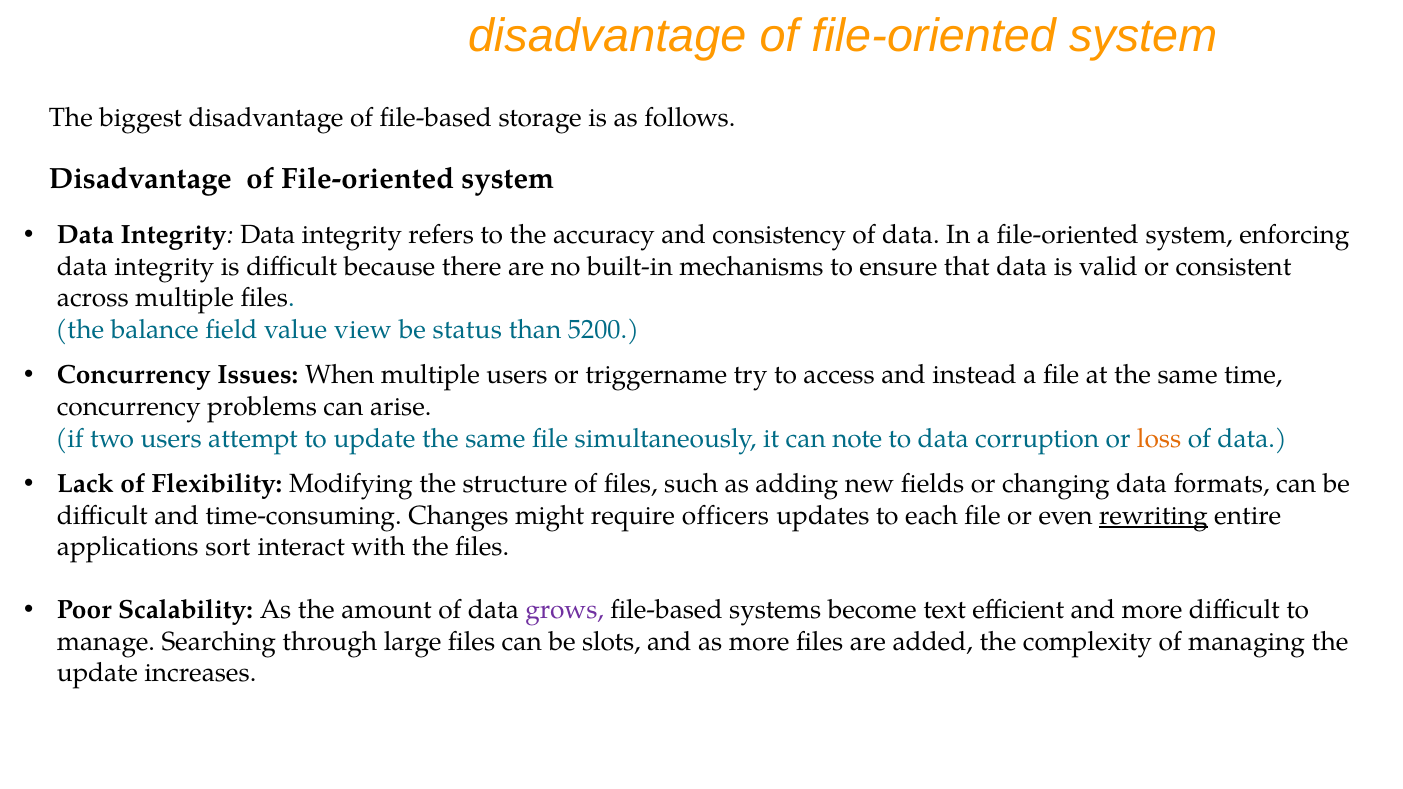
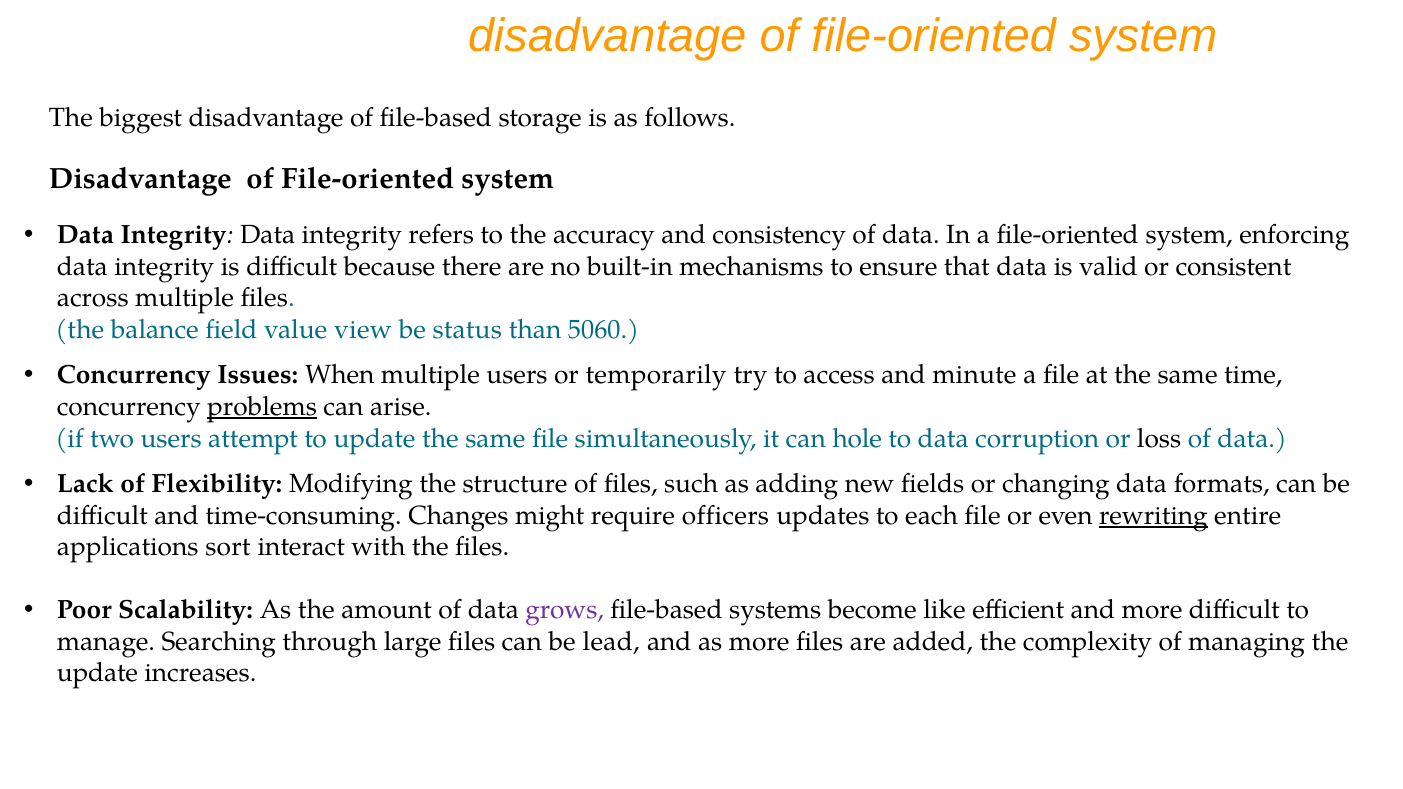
5200: 5200 -> 5060
triggername: triggername -> temporarily
instead: instead -> minute
problems underline: none -> present
note: note -> hole
loss colour: orange -> black
text: text -> like
slots: slots -> lead
